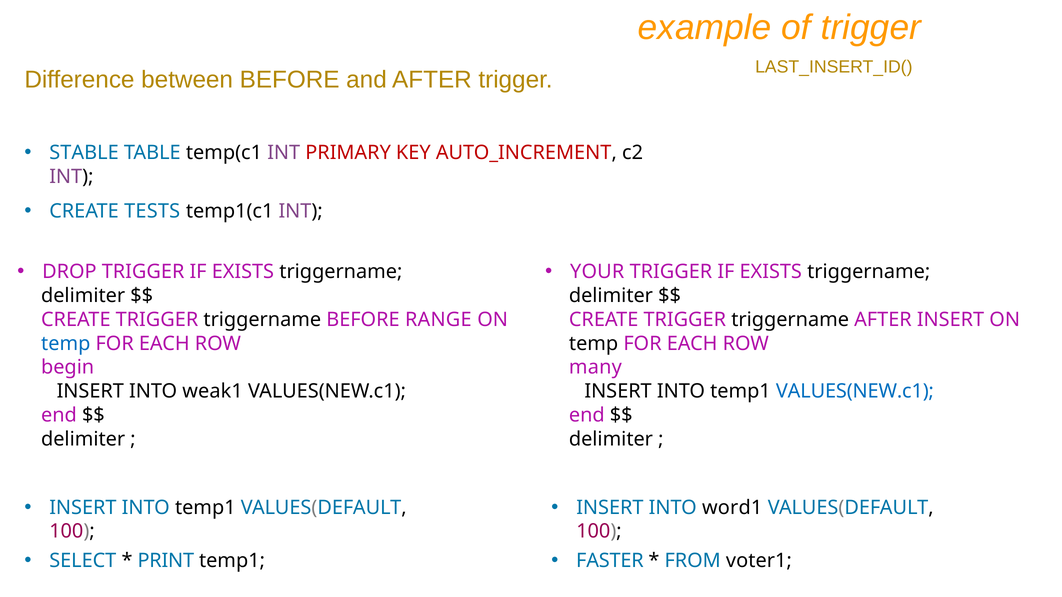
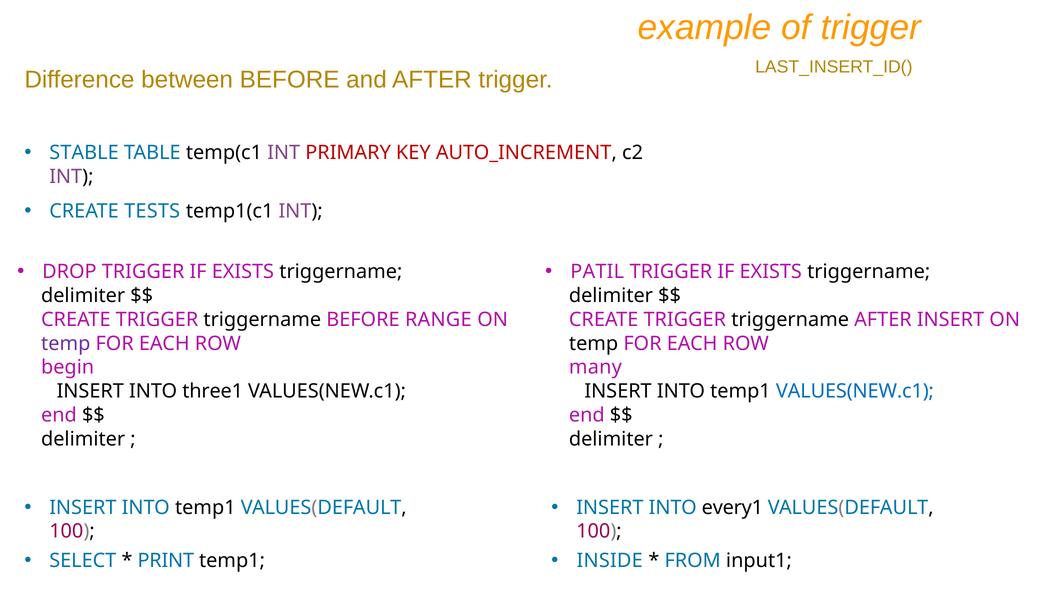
YOUR: YOUR -> PATIL
temp at (66, 344) colour: blue -> purple
weak1: weak1 -> three1
word1: word1 -> every1
FASTER: FASTER -> INSIDE
voter1: voter1 -> input1
